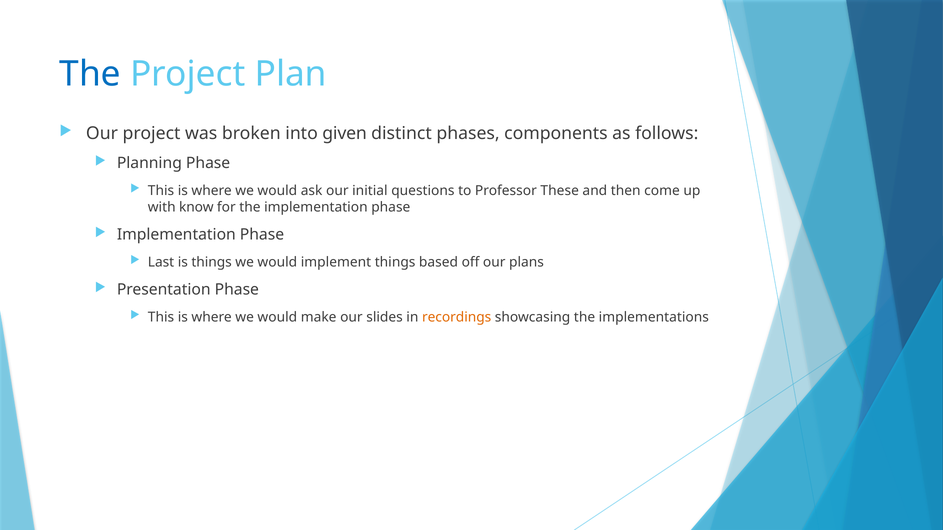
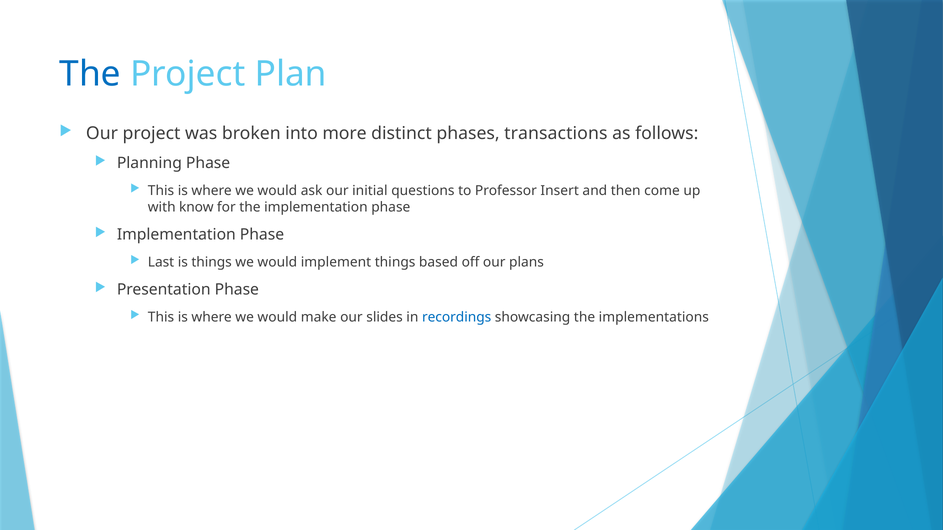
given: given -> more
components: components -> transactions
These: These -> Insert
recordings colour: orange -> blue
